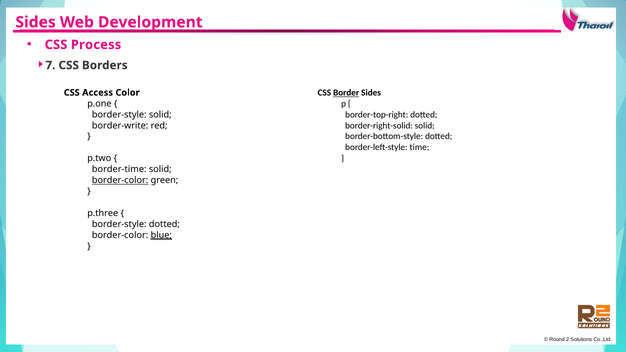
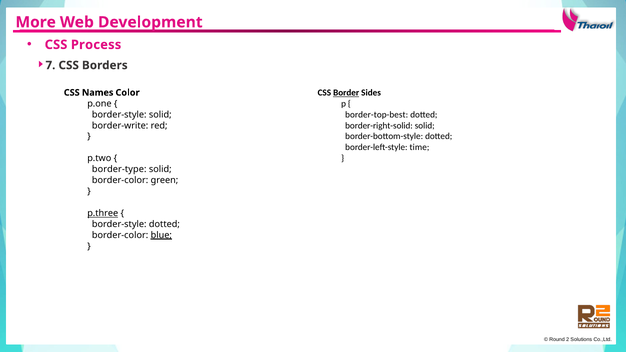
Sides at (36, 22): Sides -> More
Access: Access -> Names
border-top-right: border-top-right -> border-top-best
border-time: border-time -> border-type
border-color at (120, 180) underline: present -> none
p.three underline: none -> present
